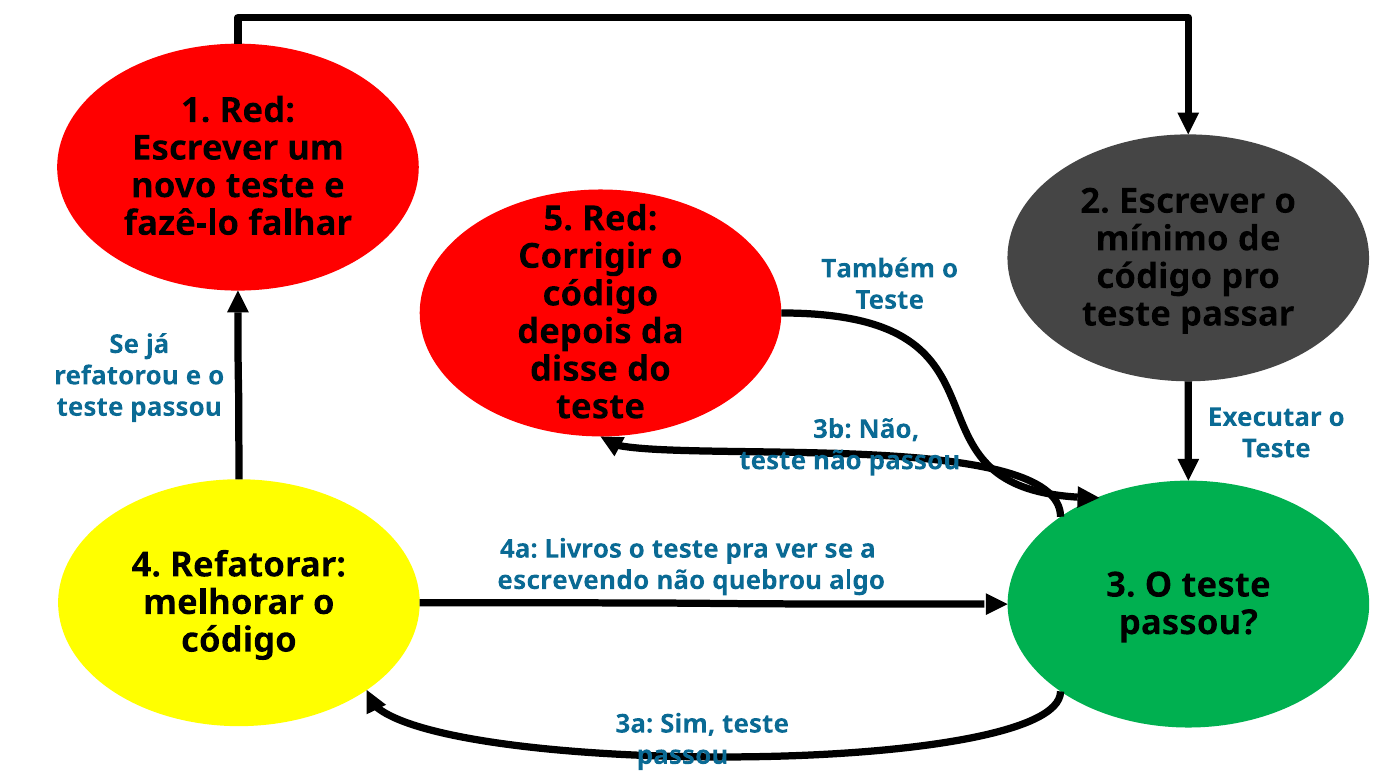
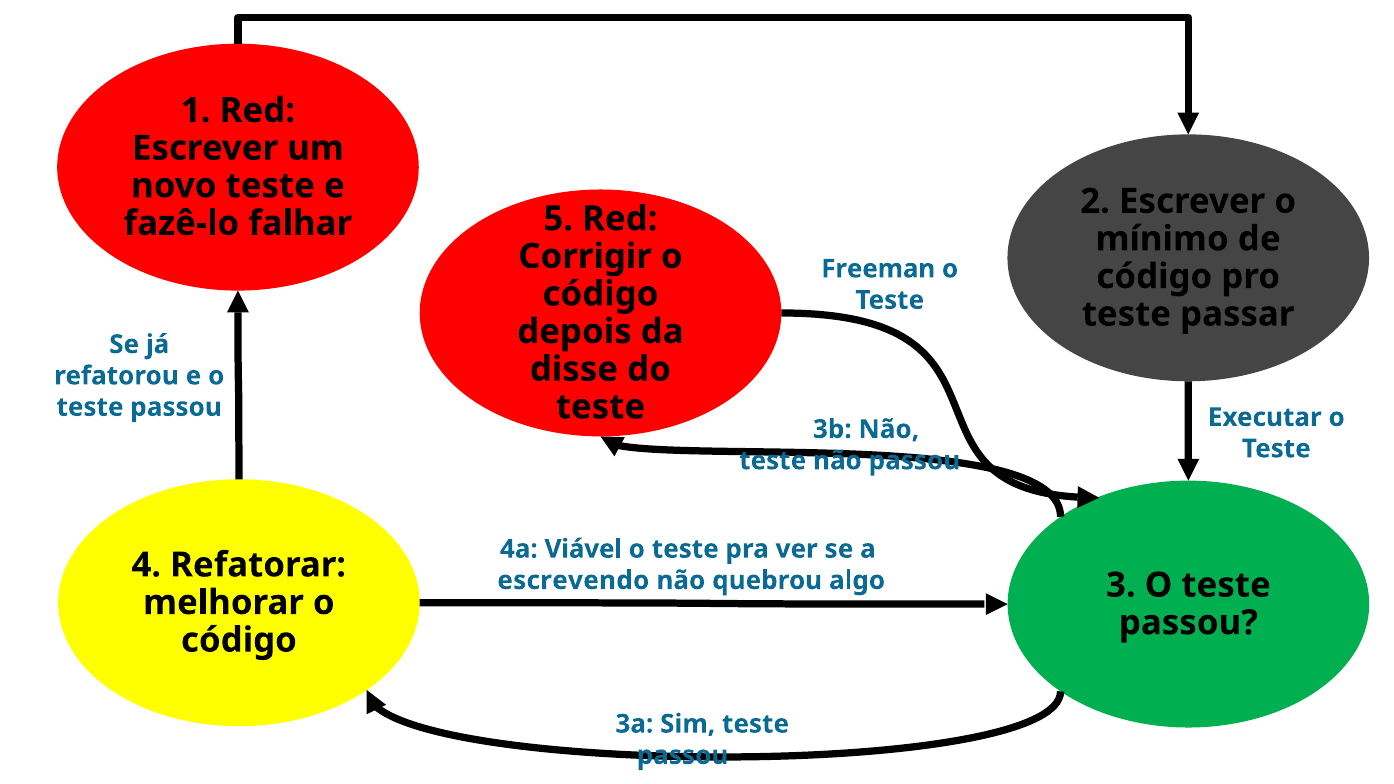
Também: Também -> Freeman
Livros: Livros -> Viável
